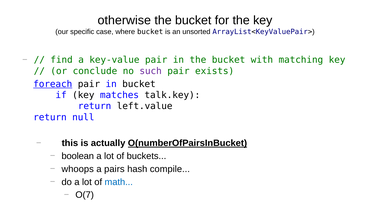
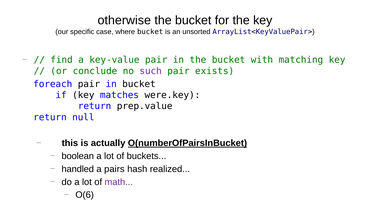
foreach underline: present -> none
talk.key: talk.key -> were.key
left.value: left.value -> prep.value
whoops: whoops -> handled
compile: compile -> realized
math colour: blue -> purple
O(7: O(7 -> O(6
